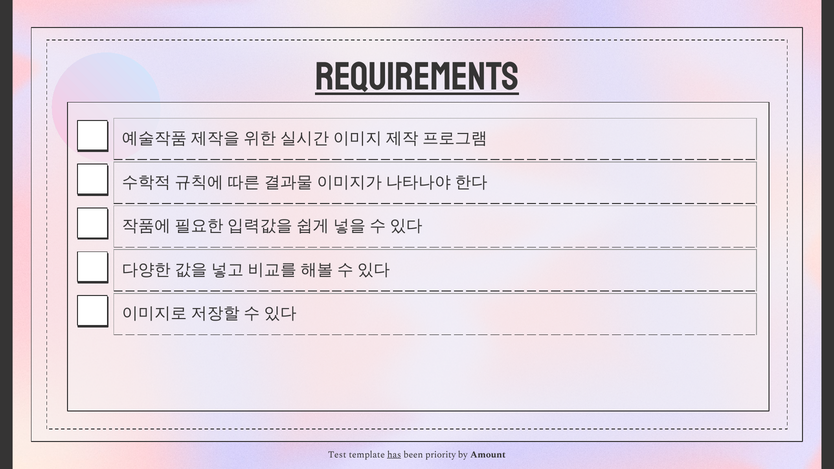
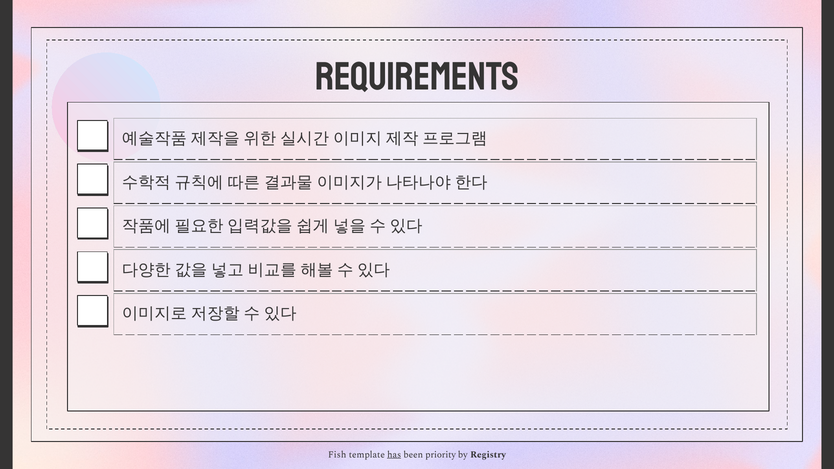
REquireMents underline: present -> none
Test: Test -> Fish
Amount: Amount -> Registry
